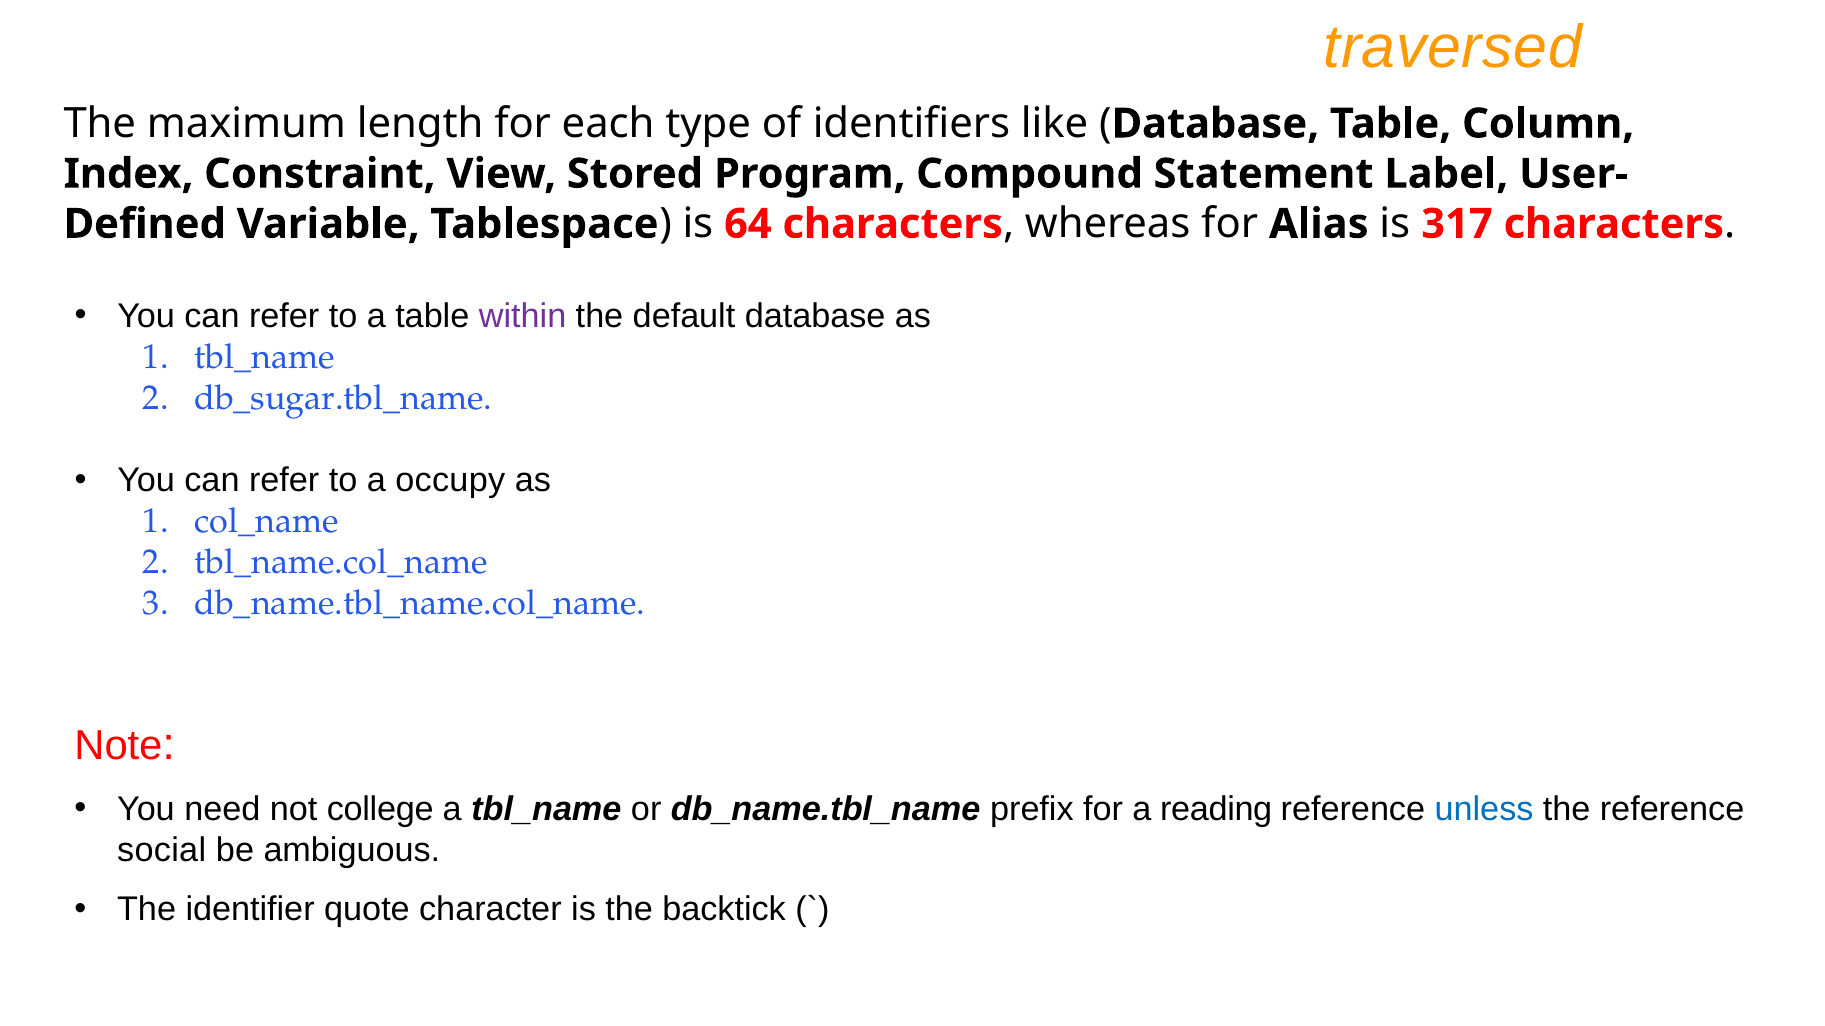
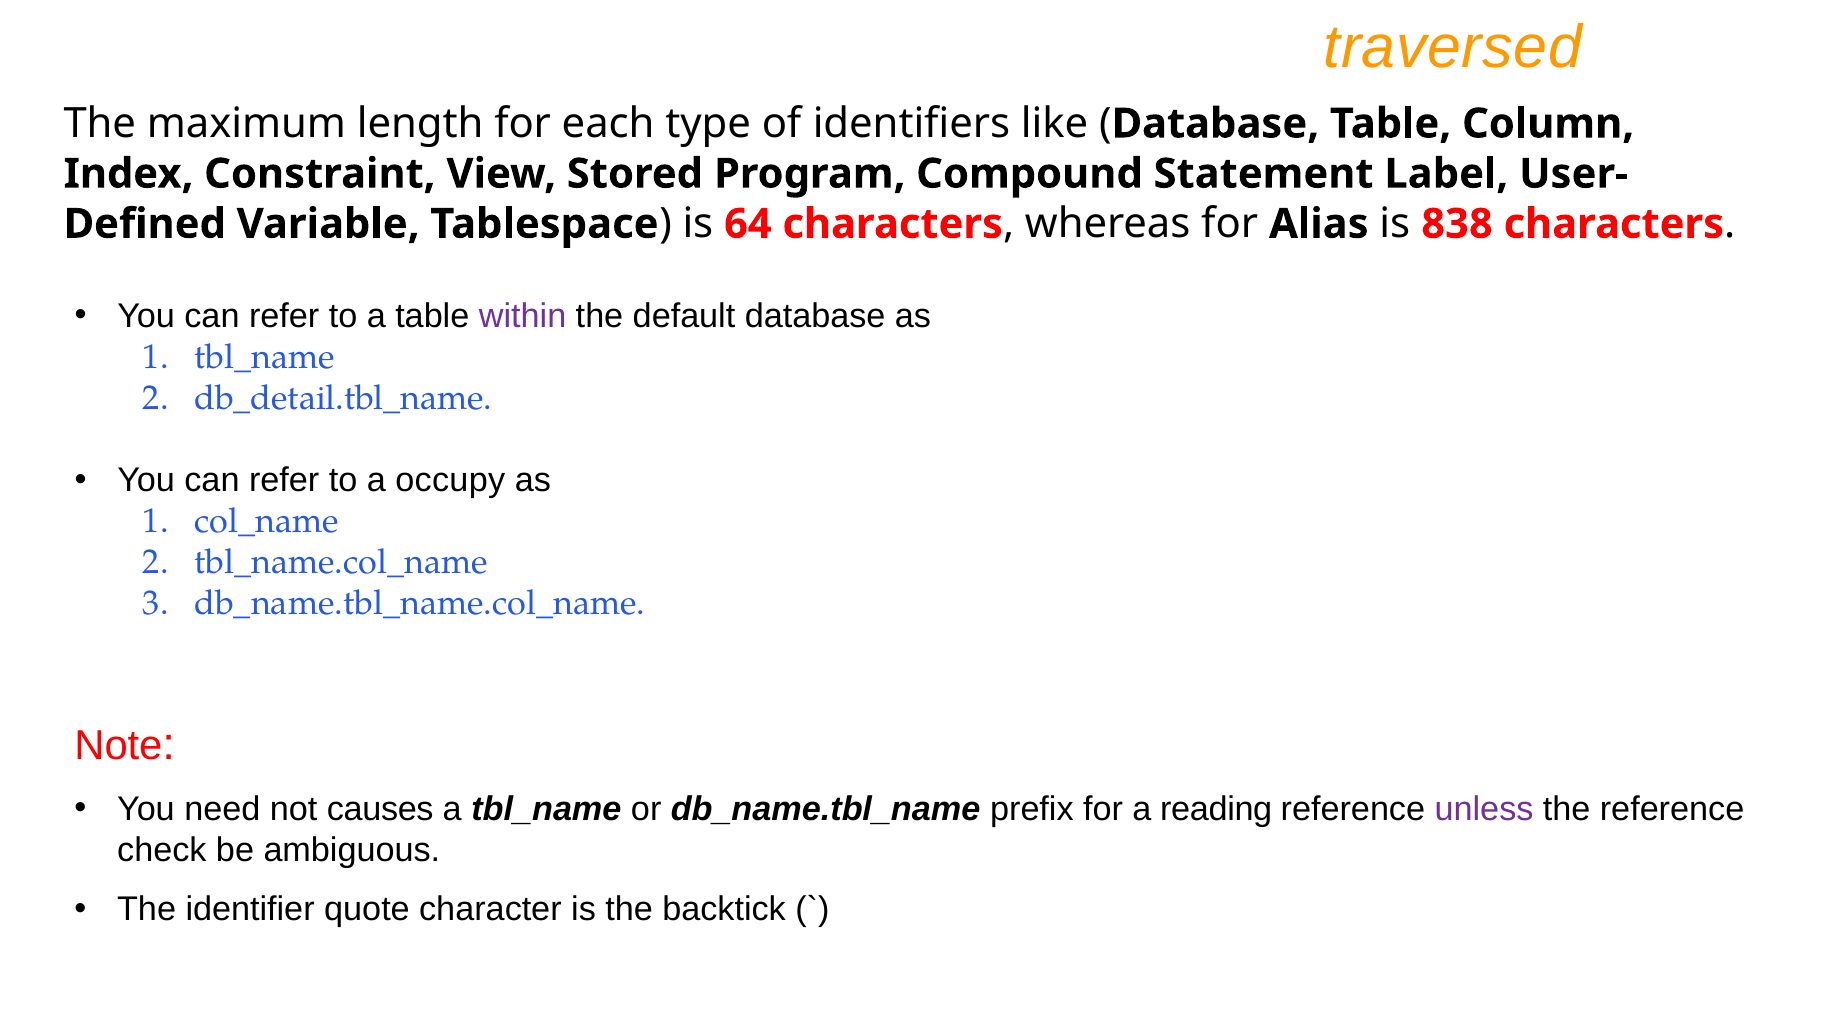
317: 317 -> 838
db_sugar.tbl_name: db_sugar.tbl_name -> db_detail.tbl_name
college: college -> causes
unless colour: blue -> purple
social: social -> check
